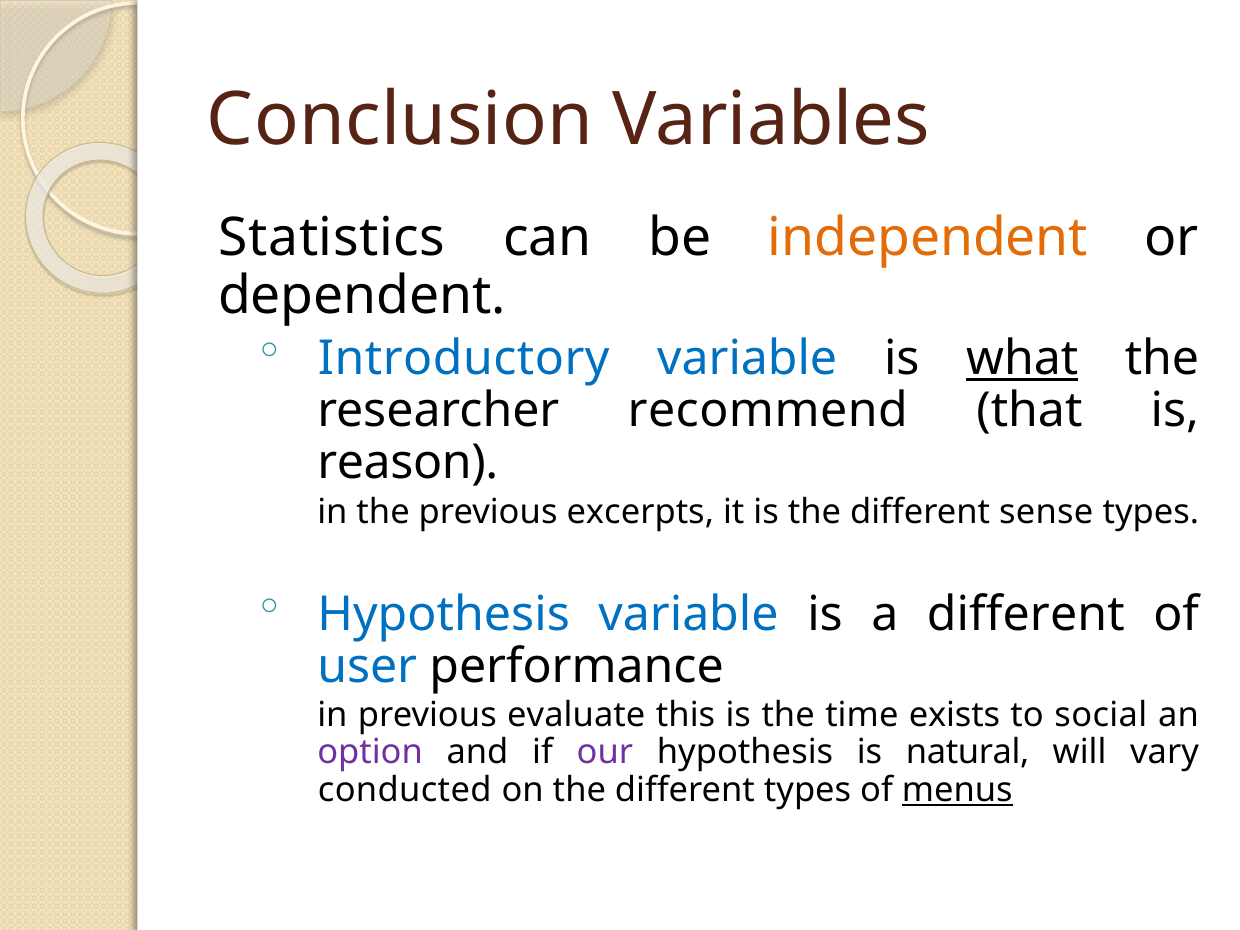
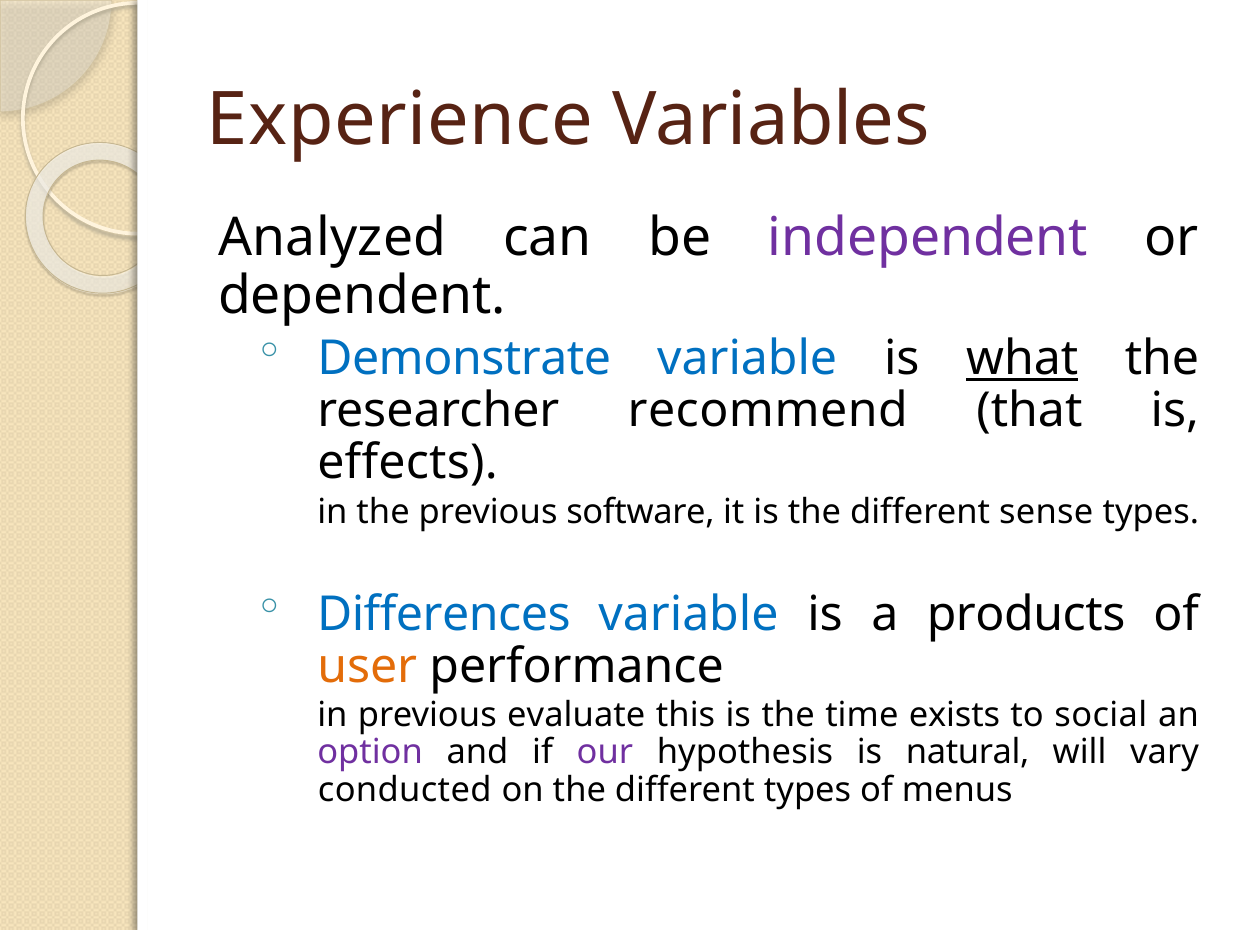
Conclusion: Conclusion -> Experience
Statistics: Statistics -> Analyzed
independent colour: orange -> purple
Introductory: Introductory -> Demonstrate
reason: reason -> effects
excerpts: excerpts -> software
Hypothesis at (444, 614): Hypothesis -> Differences
a different: different -> products
user colour: blue -> orange
menus underline: present -> none
